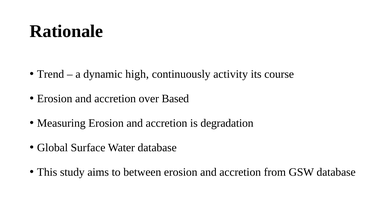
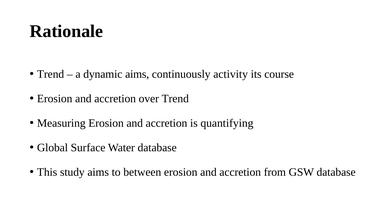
dynamic high: high -> aims
over Based: Based -> Trend
degradation: degradation -> quantifying
